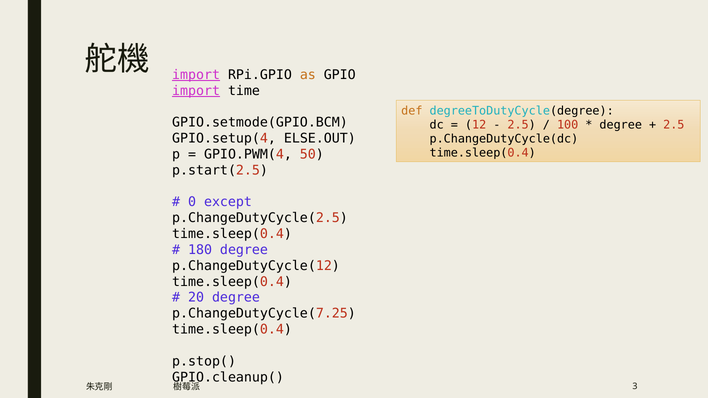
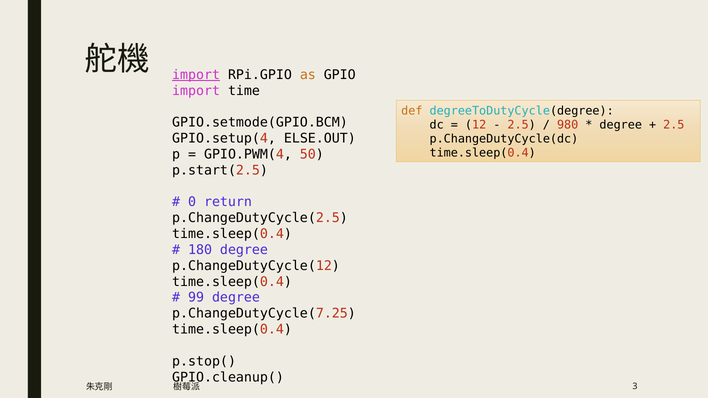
import at (196, 91) underline: present -> none
100: 100 -> 980
except: except -> return
20: 20 -> 99
